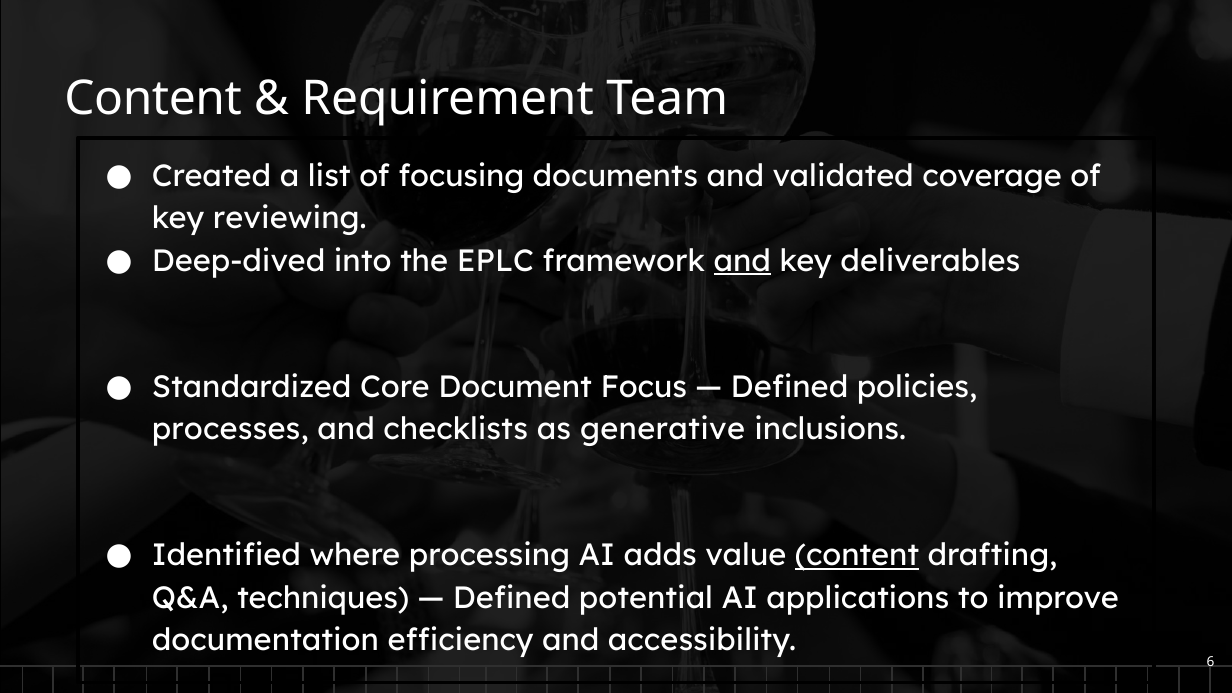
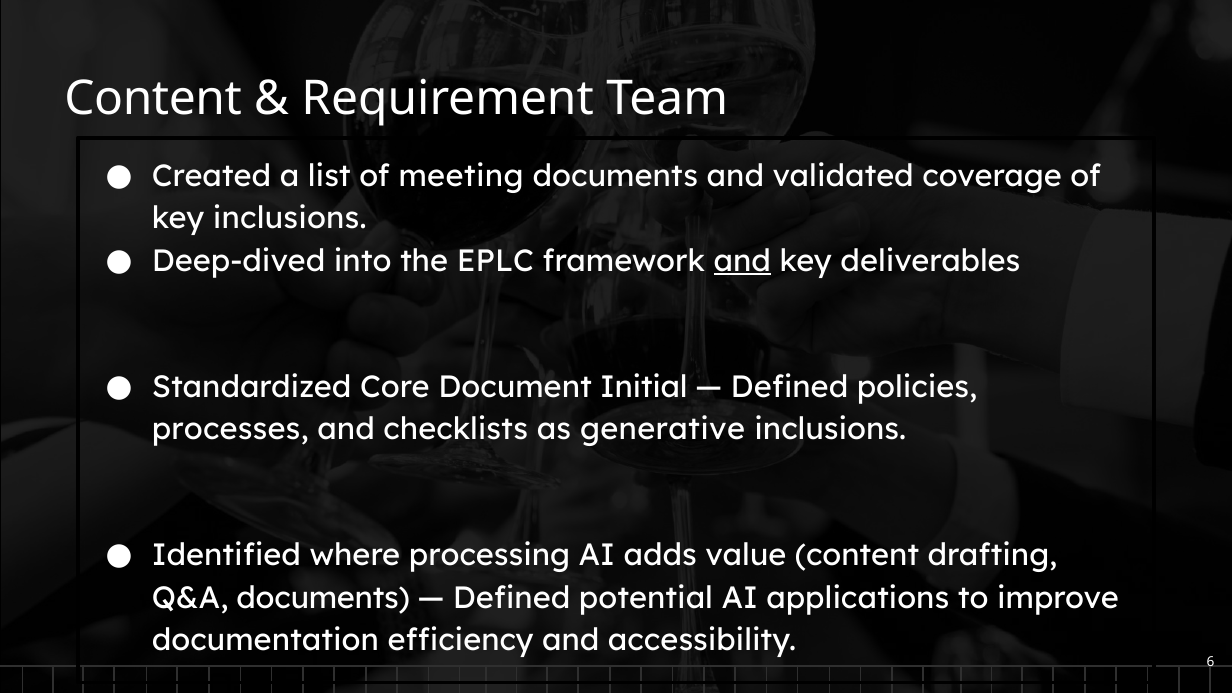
focusing: focusing -> meeting
key reviewing: reviewing -> inclusions
Focus: Focus -> Initial
content at (857, 556) underline: present -> none
Q&A techniques: techniques -> documents
